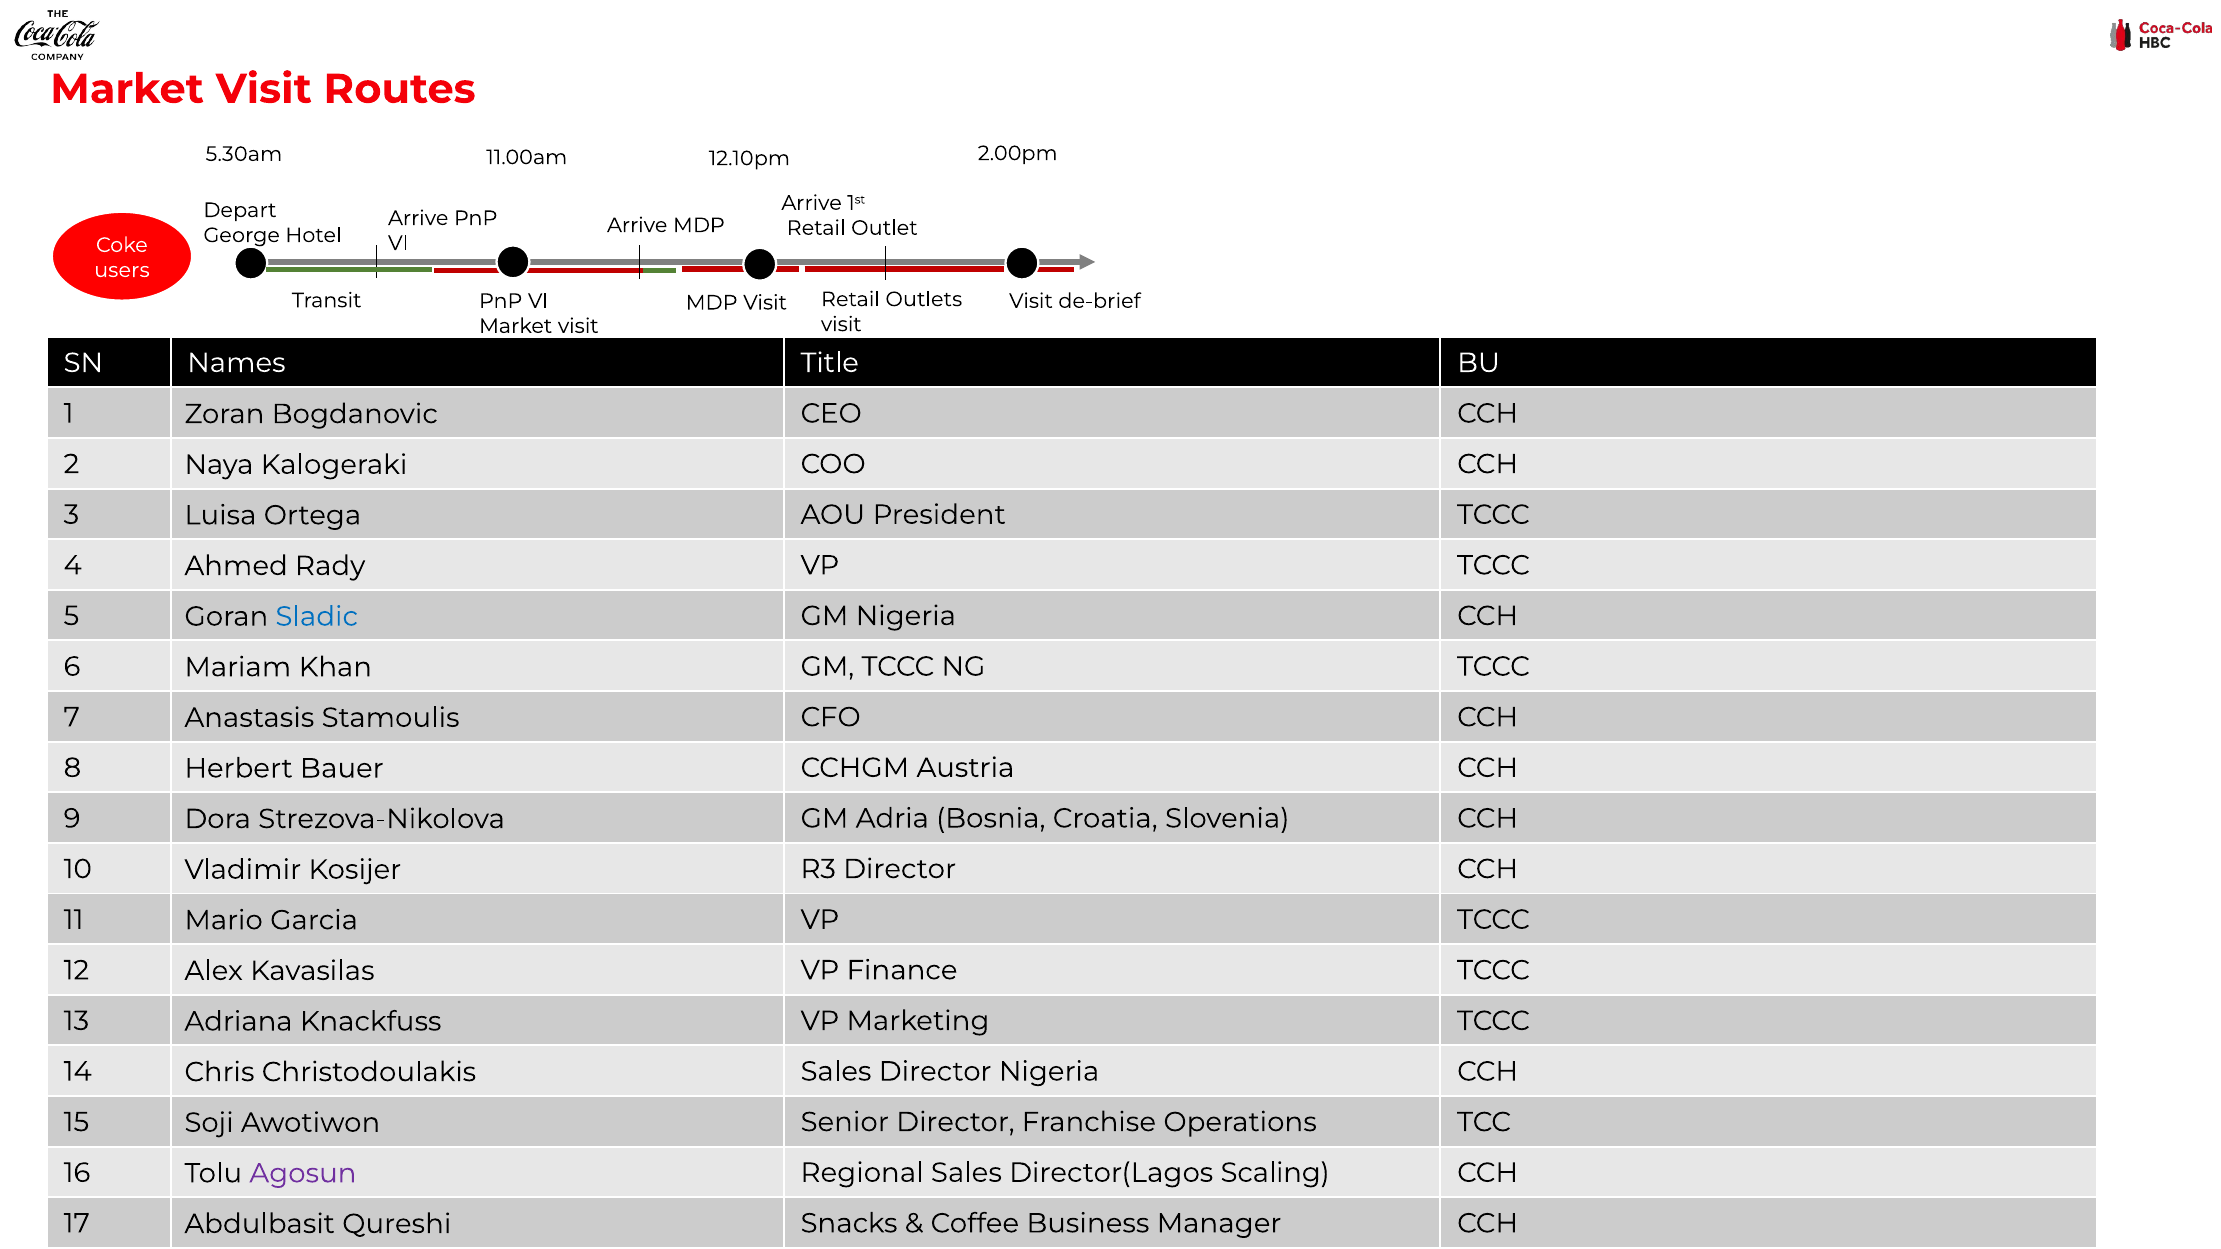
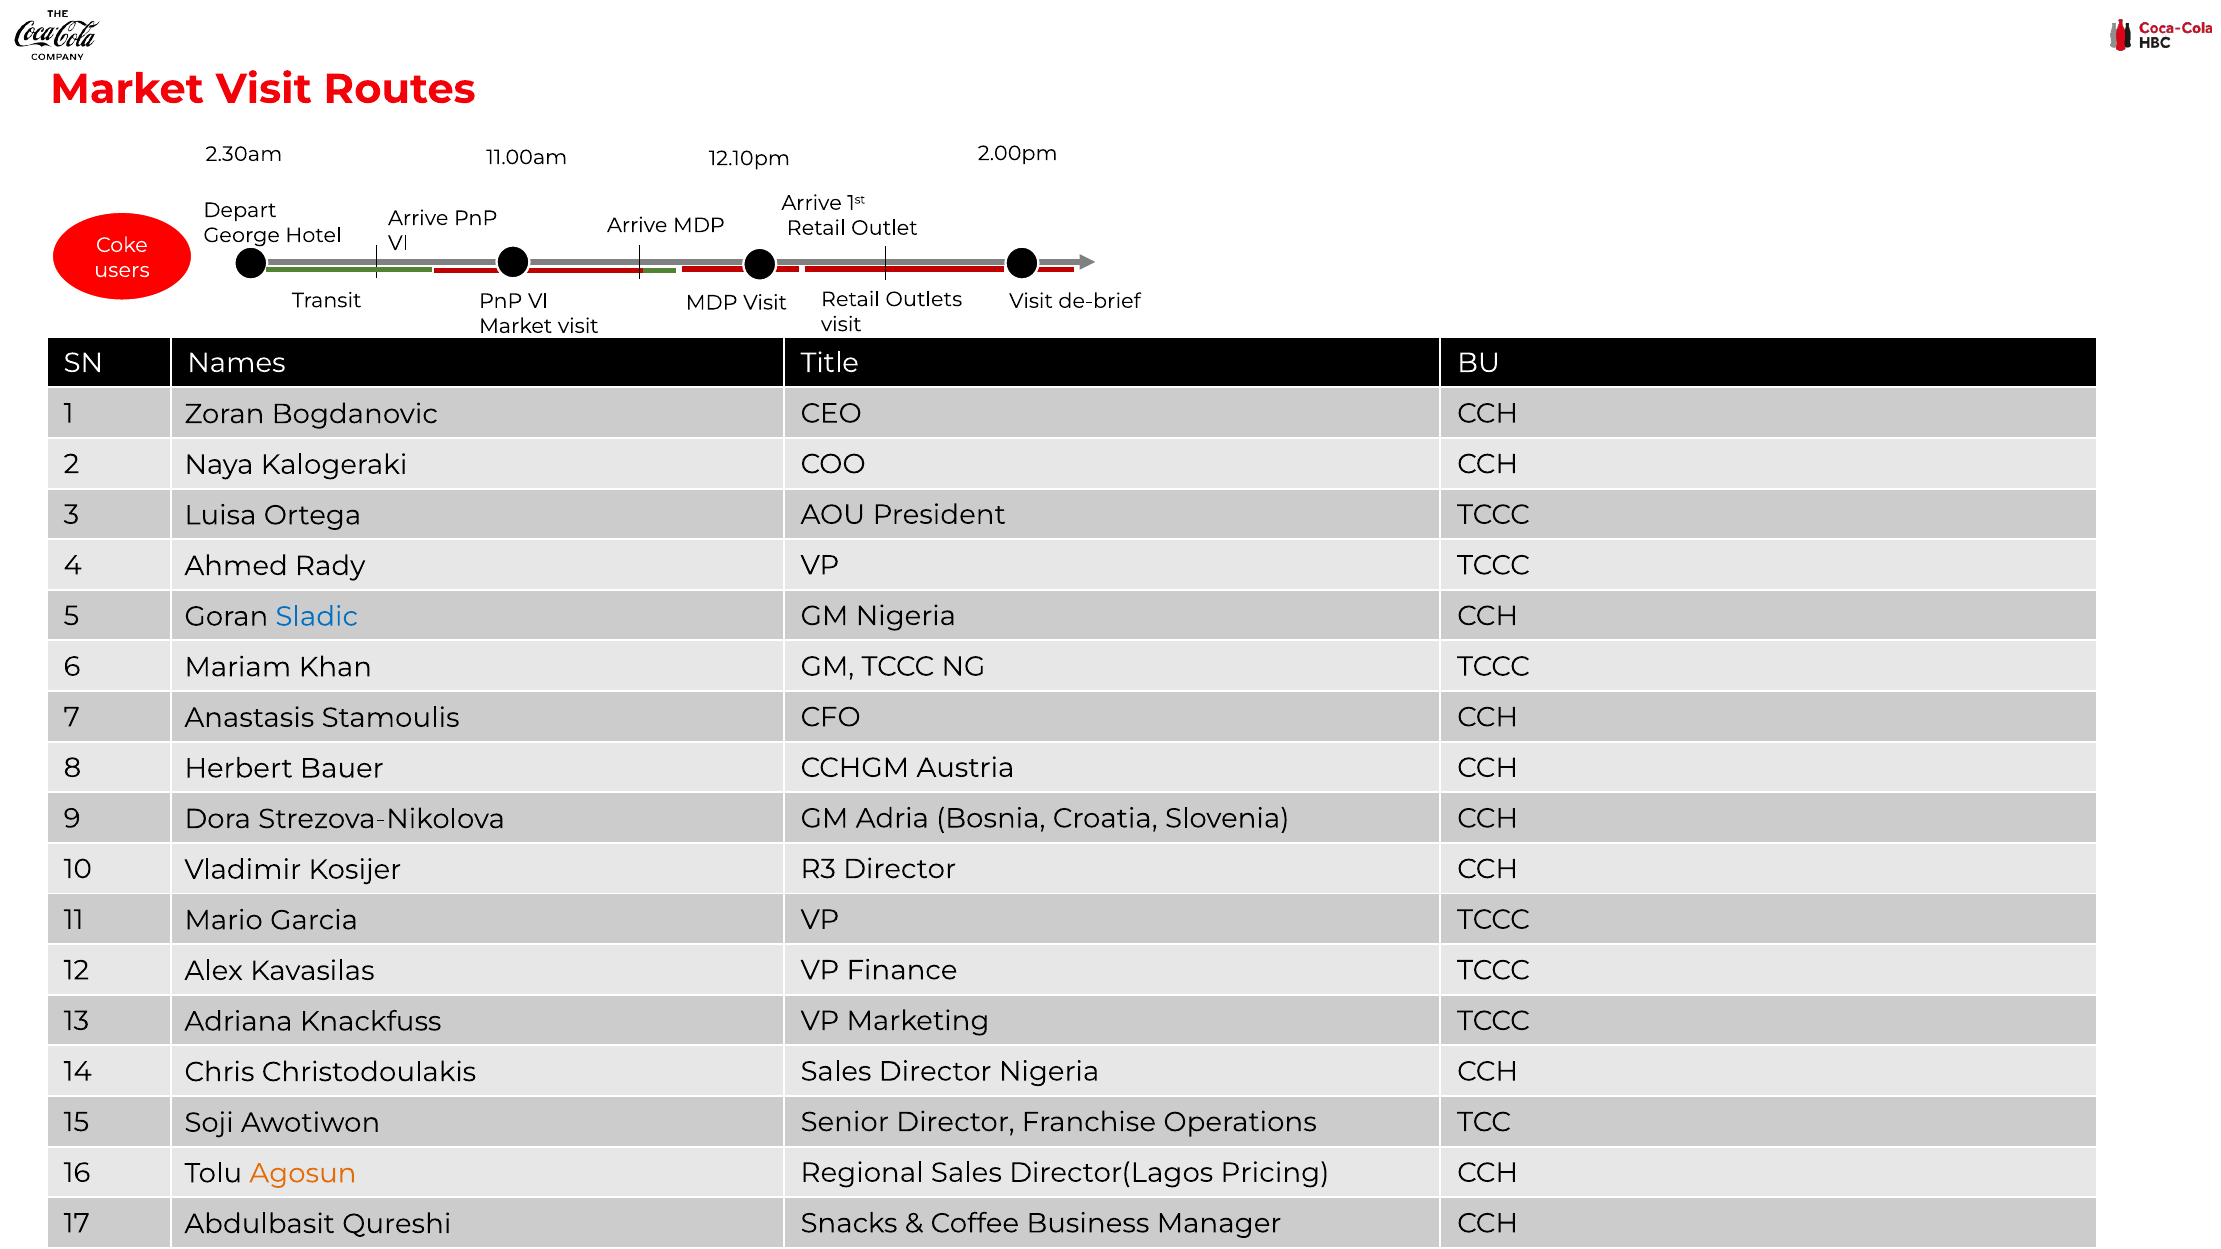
5.30am: 5.30am -> 2.30am
Agosun colour: purple -> orange
Scaling: Scaling -> Pricing
